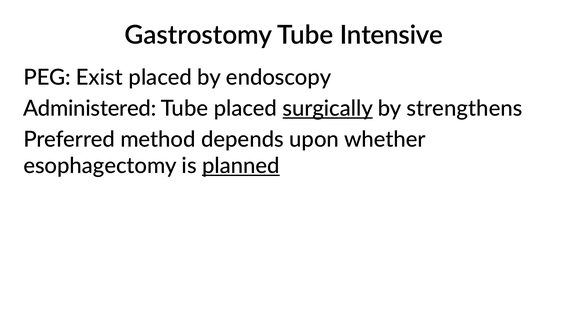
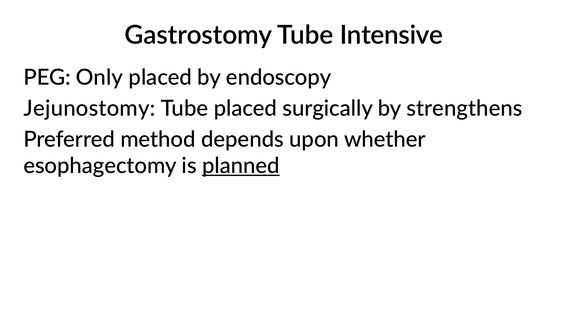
Exist: Exist -> Only
Administered: Administered -> Jejunostomy
surgically underline: present -> none
